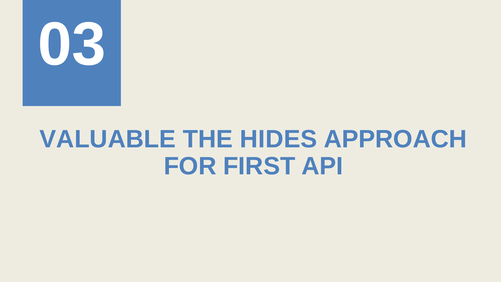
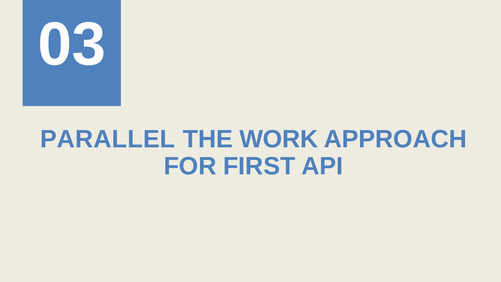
VALUABLE: VALUABLE -> PARALLEL
HIDES: HIDES -> WORK
